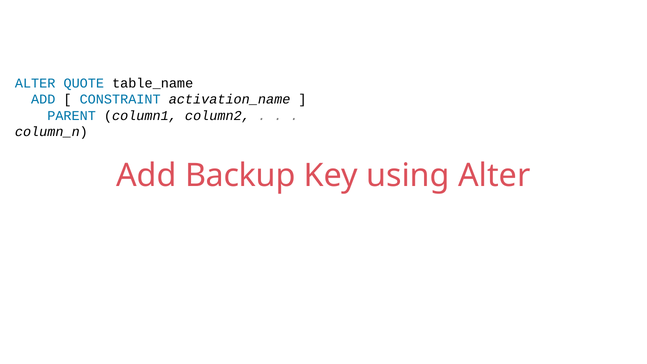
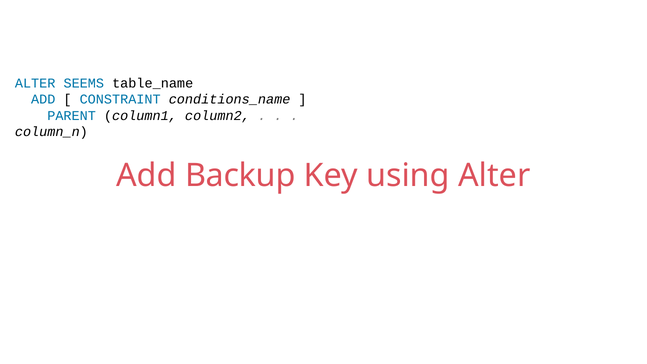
QUOTE: QUOTE -> SEEMS
activation_name: activation_name -> conditions_name
